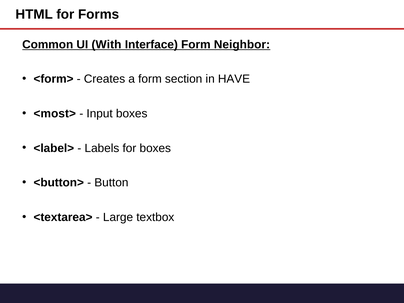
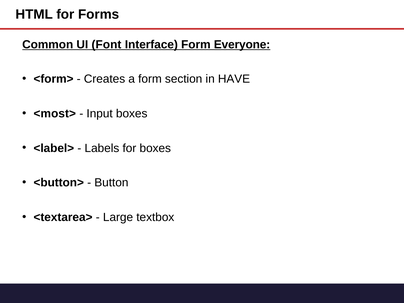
With: With -> Font
Neighbor: Neighbor -> Everyone
